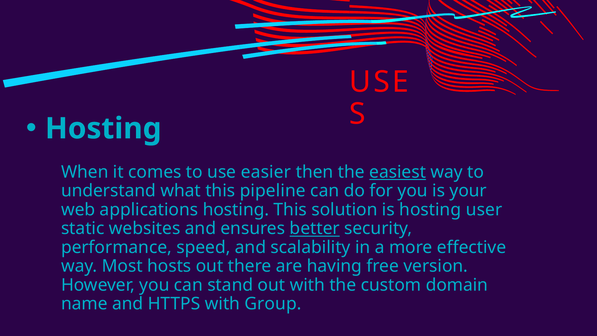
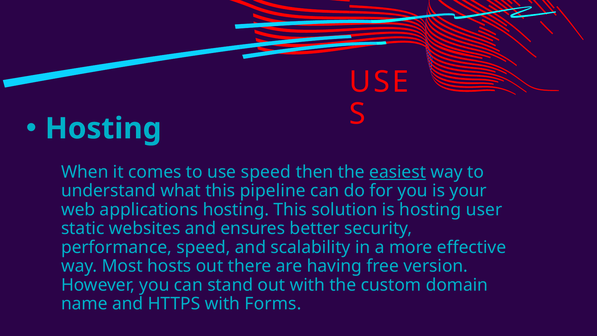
use easier: easier -> speed
better underline: present -> none
Group: Group -> Forms
